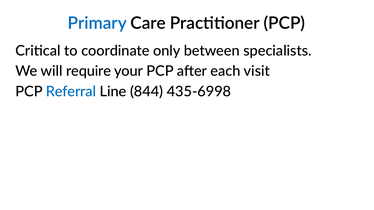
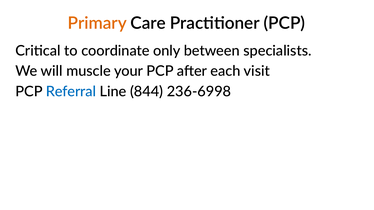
Primary colour: blue -> orange
require: require -> muscle
435-6998: 435-6998 -> 236-6998
